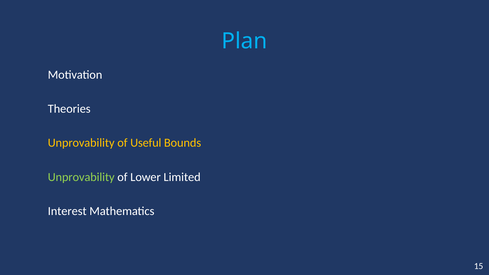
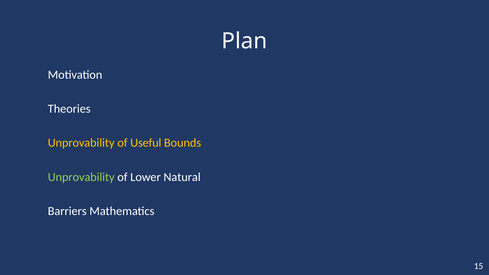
Plan colour: light blue -> white
Limited: Limited -> Natural
Interest: Interest -> Barriers
